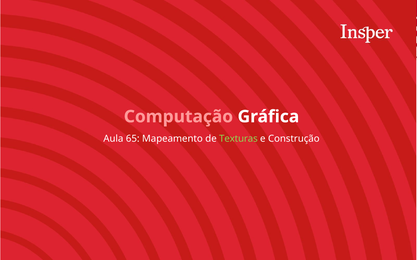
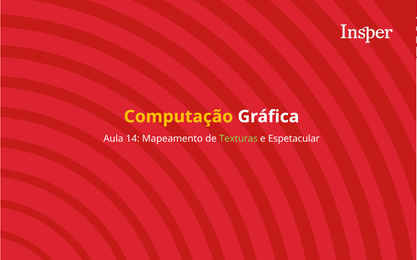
Computação colour: pink -> yellow
65: 65 -> 14
Construção: Construção -> Espetacular
